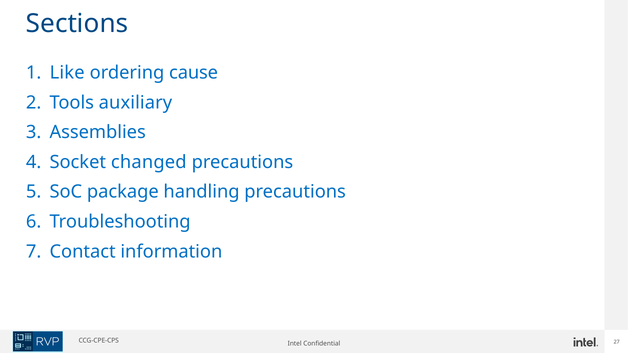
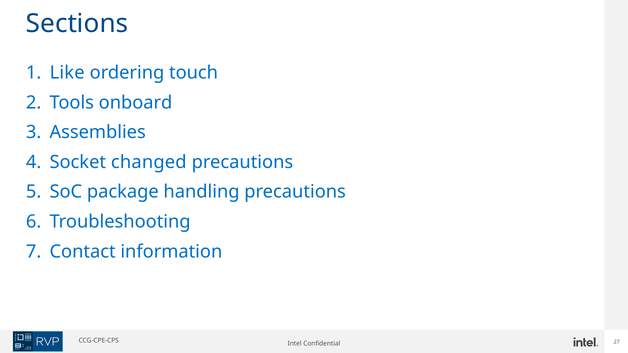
cause: cause -> touch
auxiliary: auxiliary -> onboard
